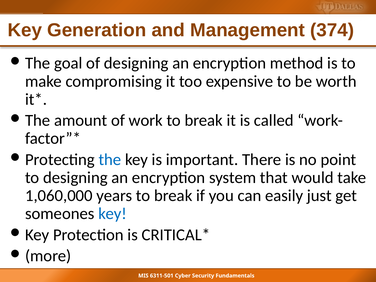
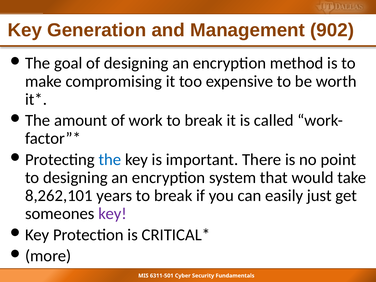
374: 374 -> 902
1,060,000: 1,060,000 -> 8,262,101
key at (113, 214) colour: blue -> purple
